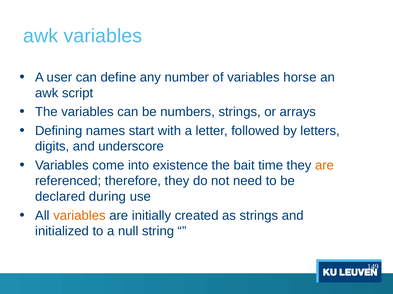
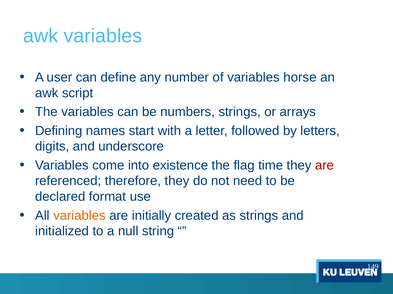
bait: bait -> flag
are at (325, 166) colour: orange -> red
during: during -> format
